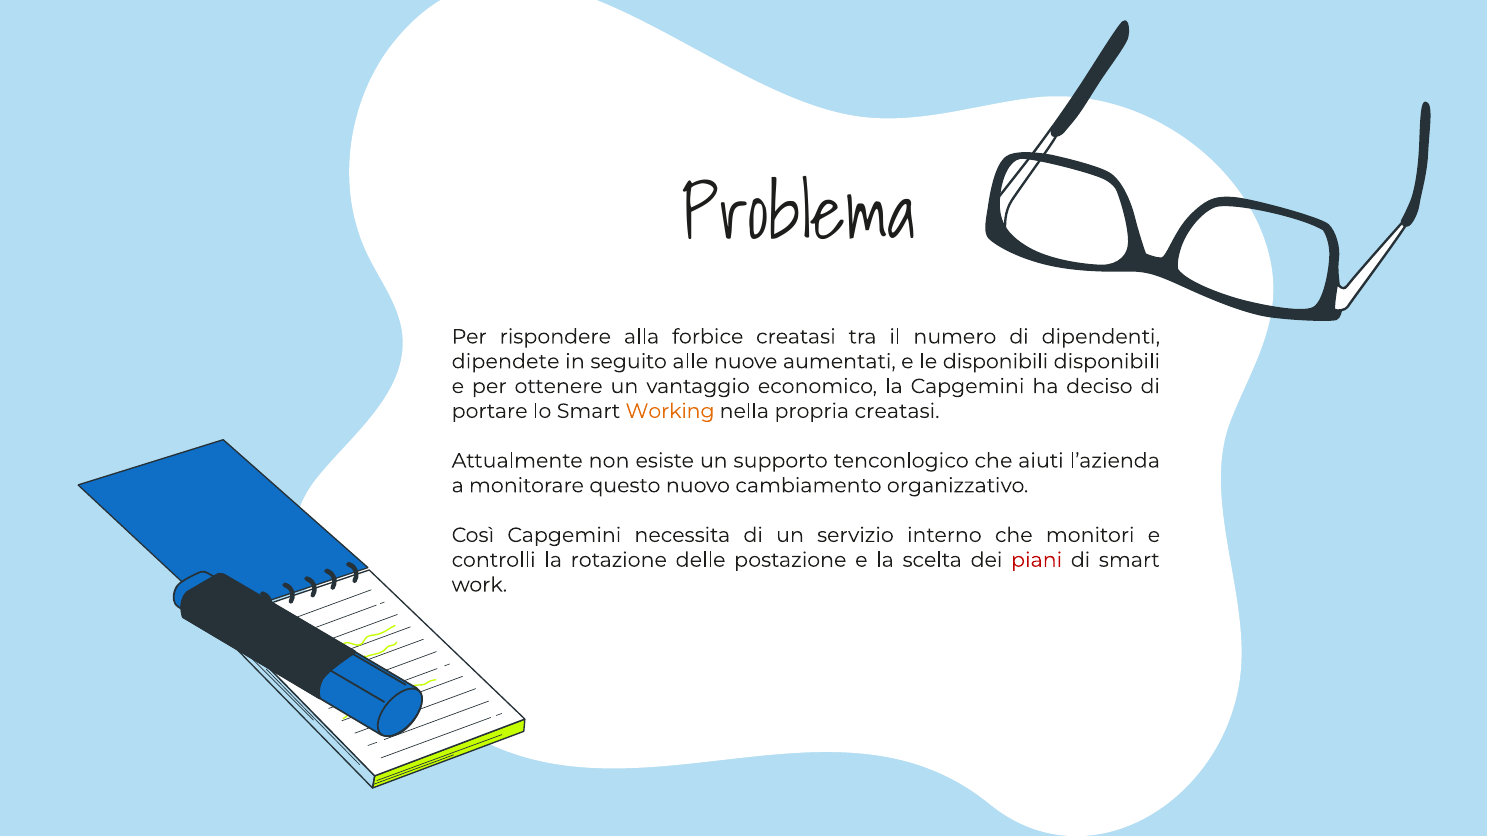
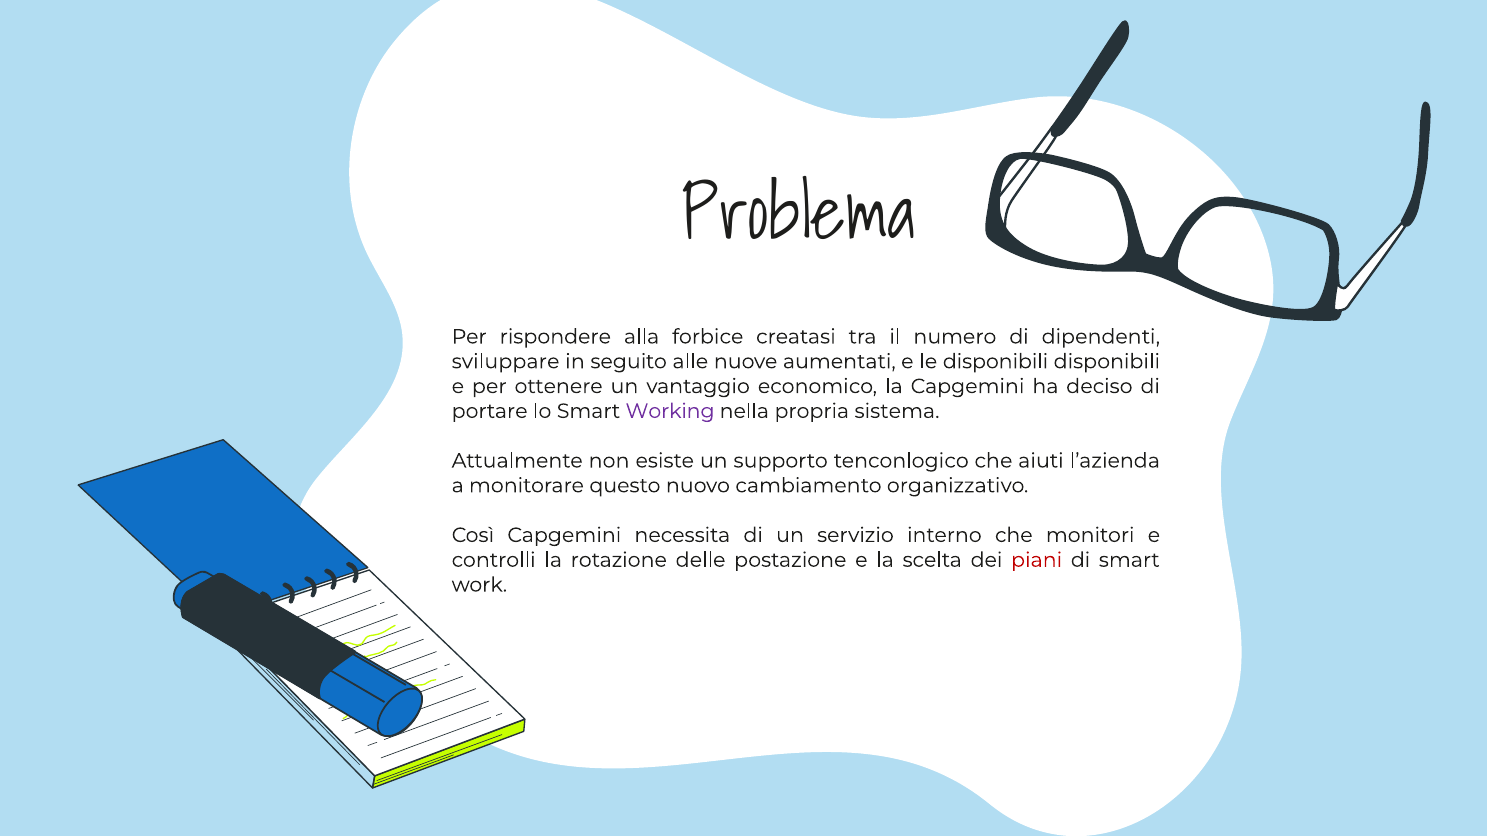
dipendete: dipendete -> sviluppare
Working colour: orange -> purple
propria creatasi: creatasi -> sistema
